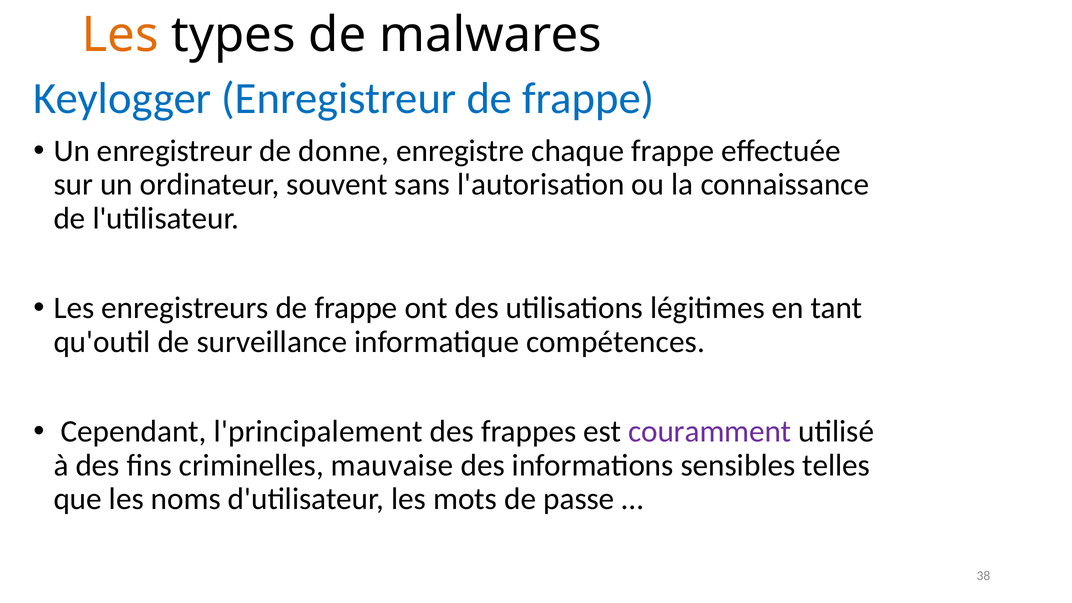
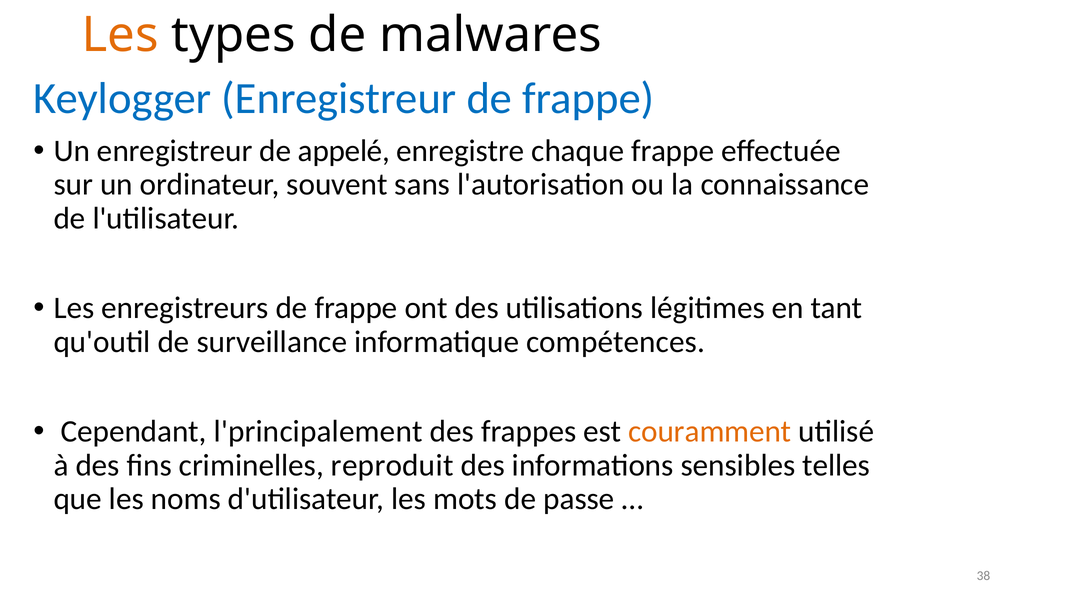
donne: donne -> appelé
couramment colour: purple -> orange
mauvaise: mauvaise -> reproduit
